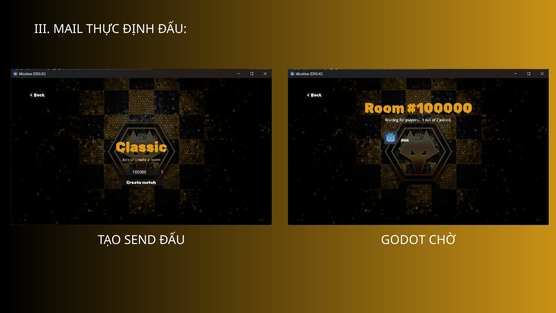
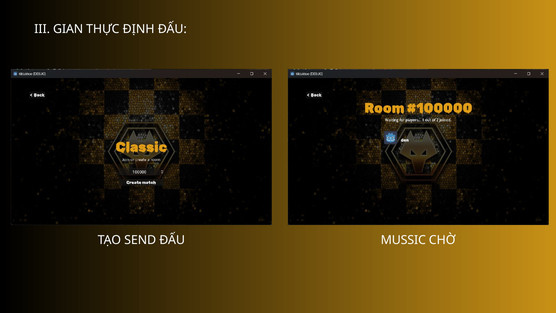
MAIL: MAIL -> GIAN
GODOT: GODOT -> MUSSIC
